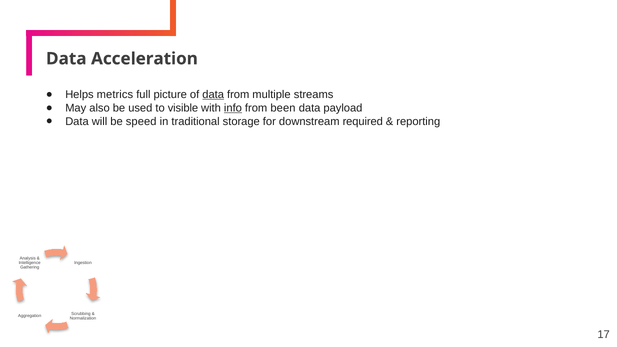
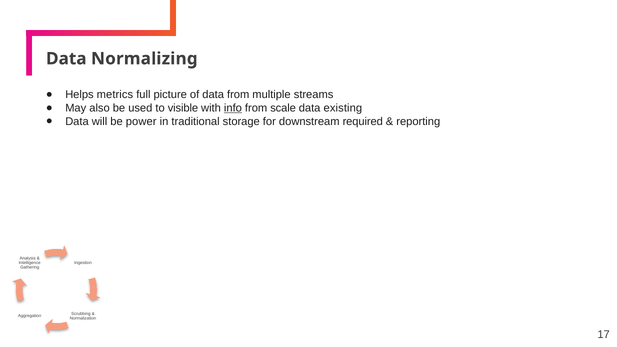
Acceleration: Acceleration -> Normalizing
data at (213, 95) underline: present -> none
been: been -> scale
payload: payload -> existing
speed: speed -> power
